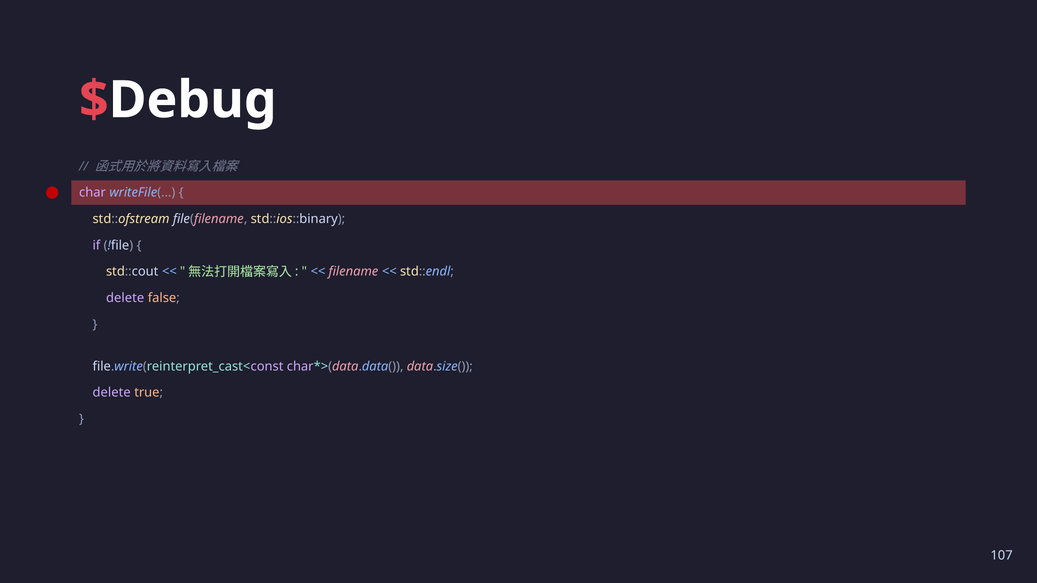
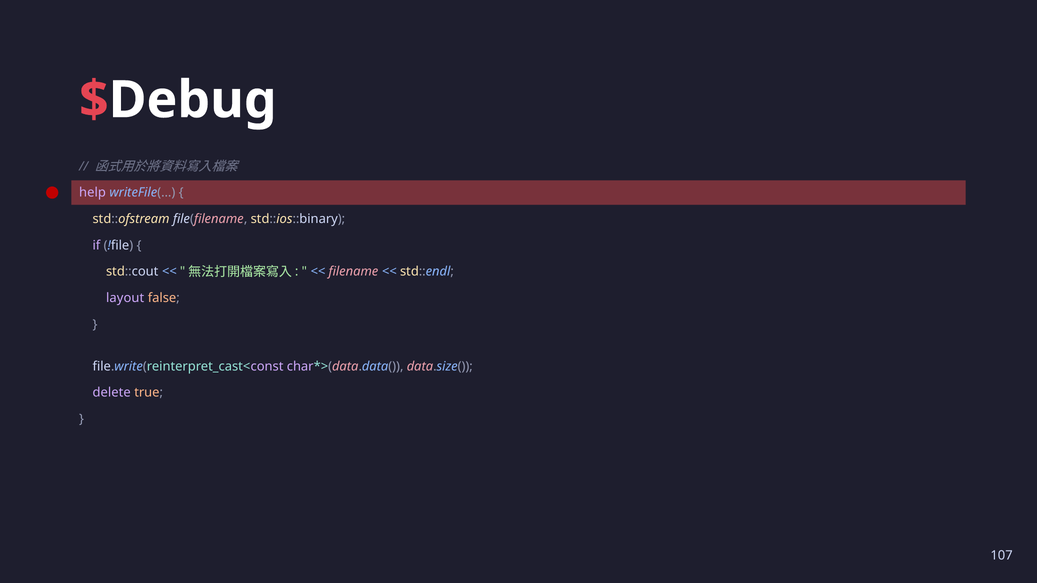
char: char -> help
delete at (125, 298): delete -> layout
